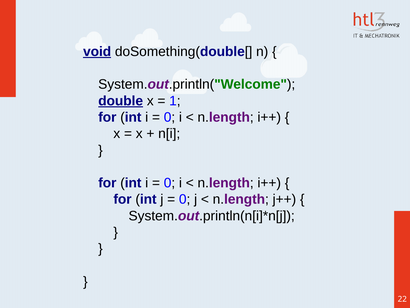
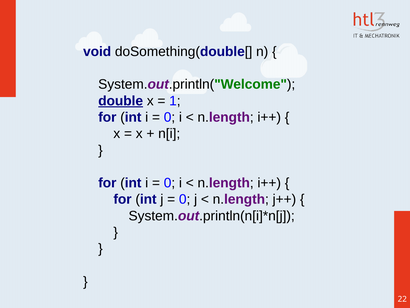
void underline: present -> none
